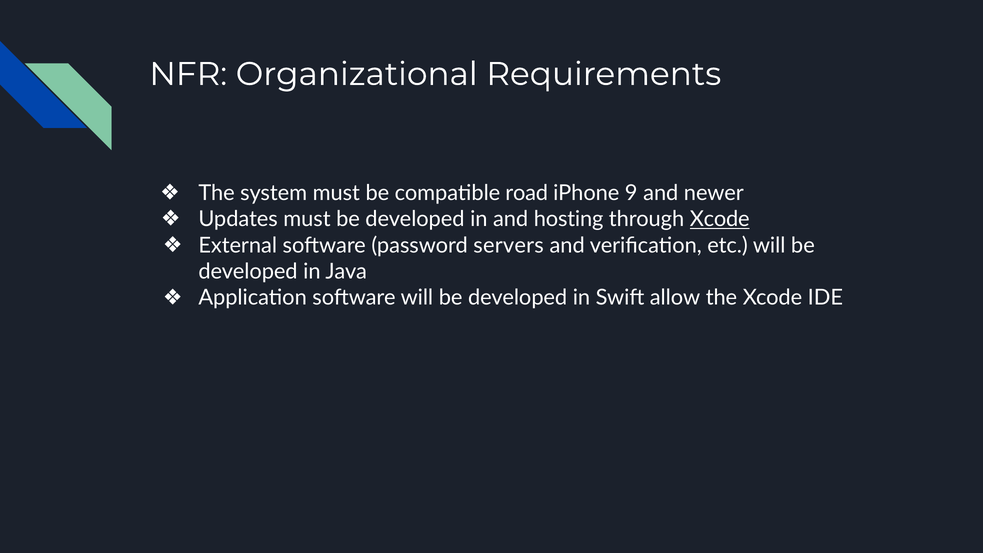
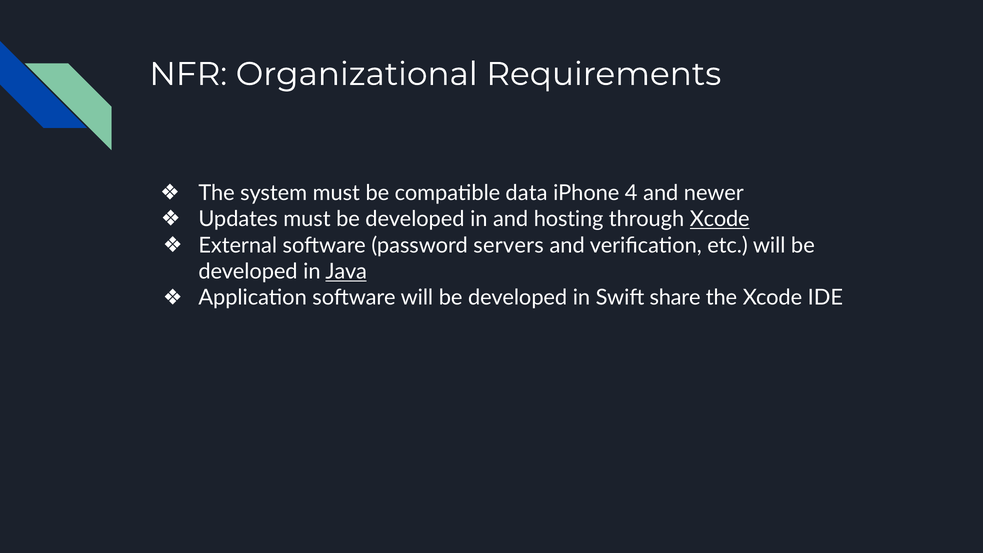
road: road -> data
9: 9 -> 4
Java underline: none -> present
allow: allow -> share
